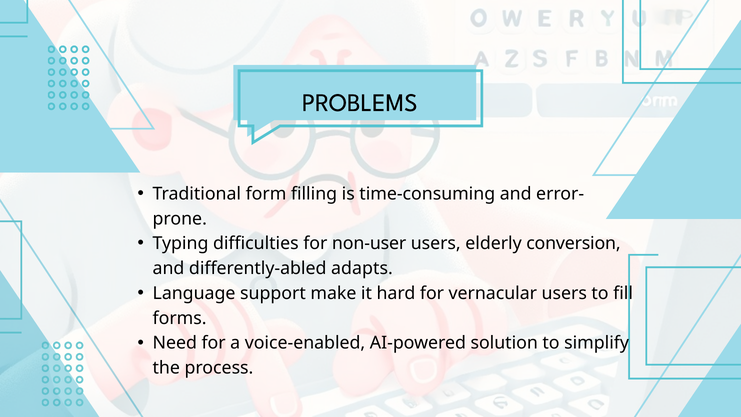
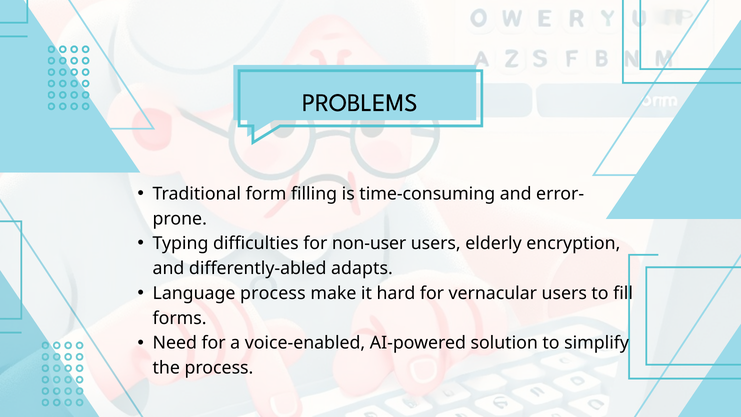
conversion: conversion -> encryption
Language support: support -> process
